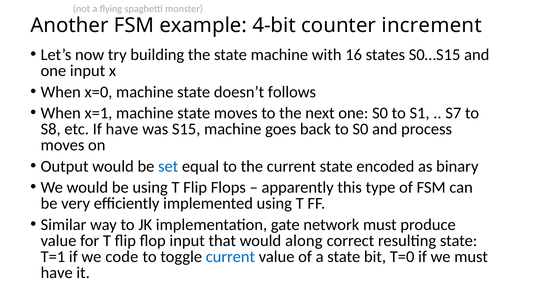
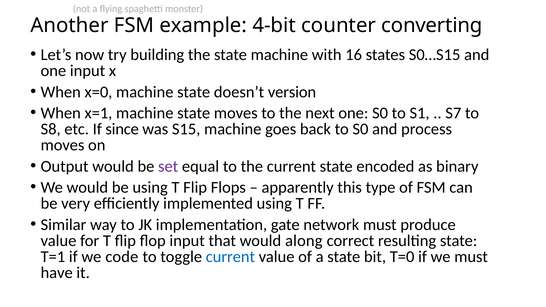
increment: increment -> converting
follows: follows -> version
If have: have -> since
set colour: blue -> purple
